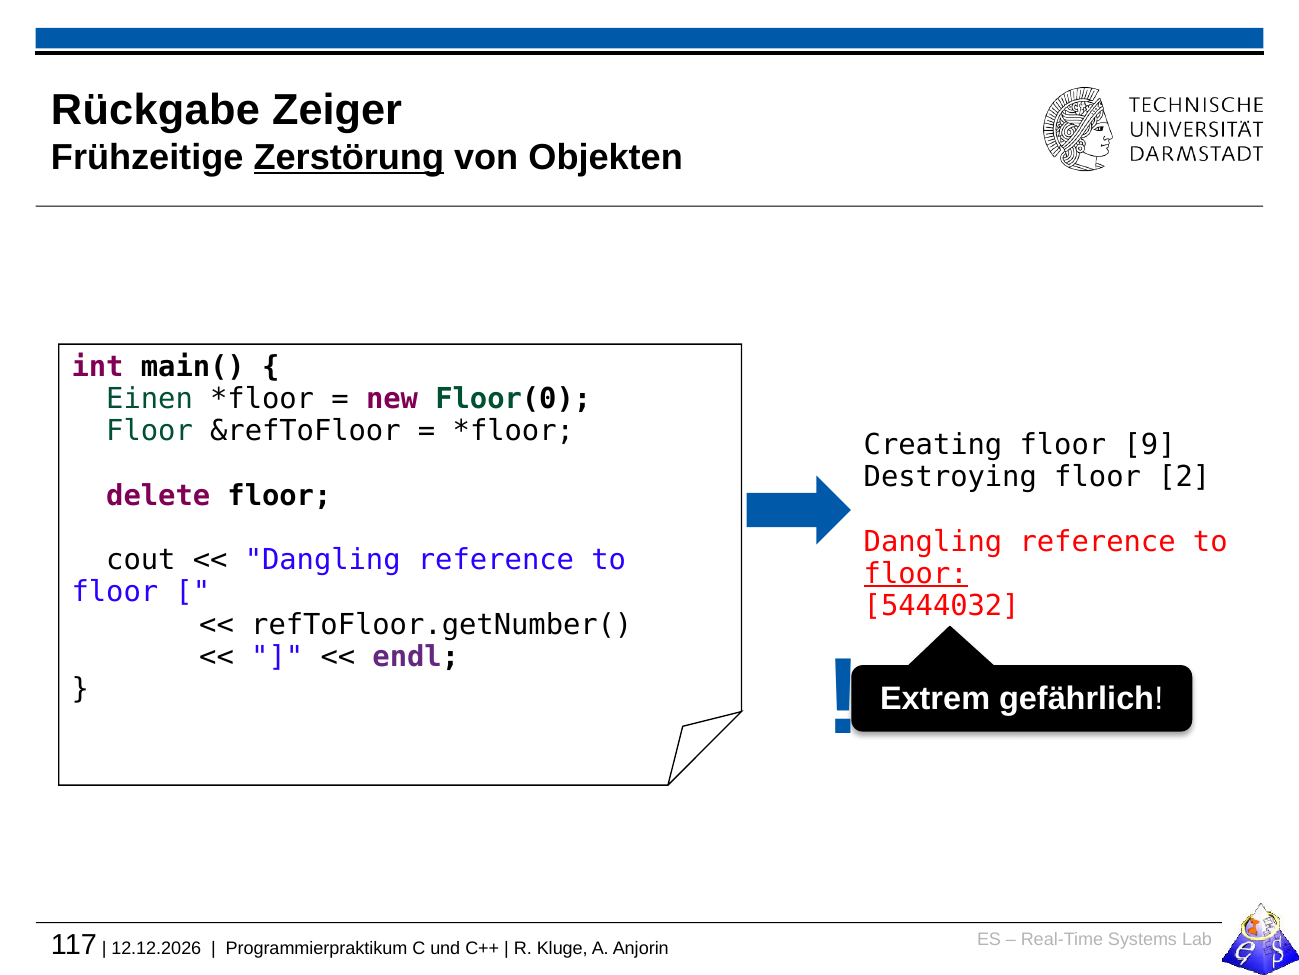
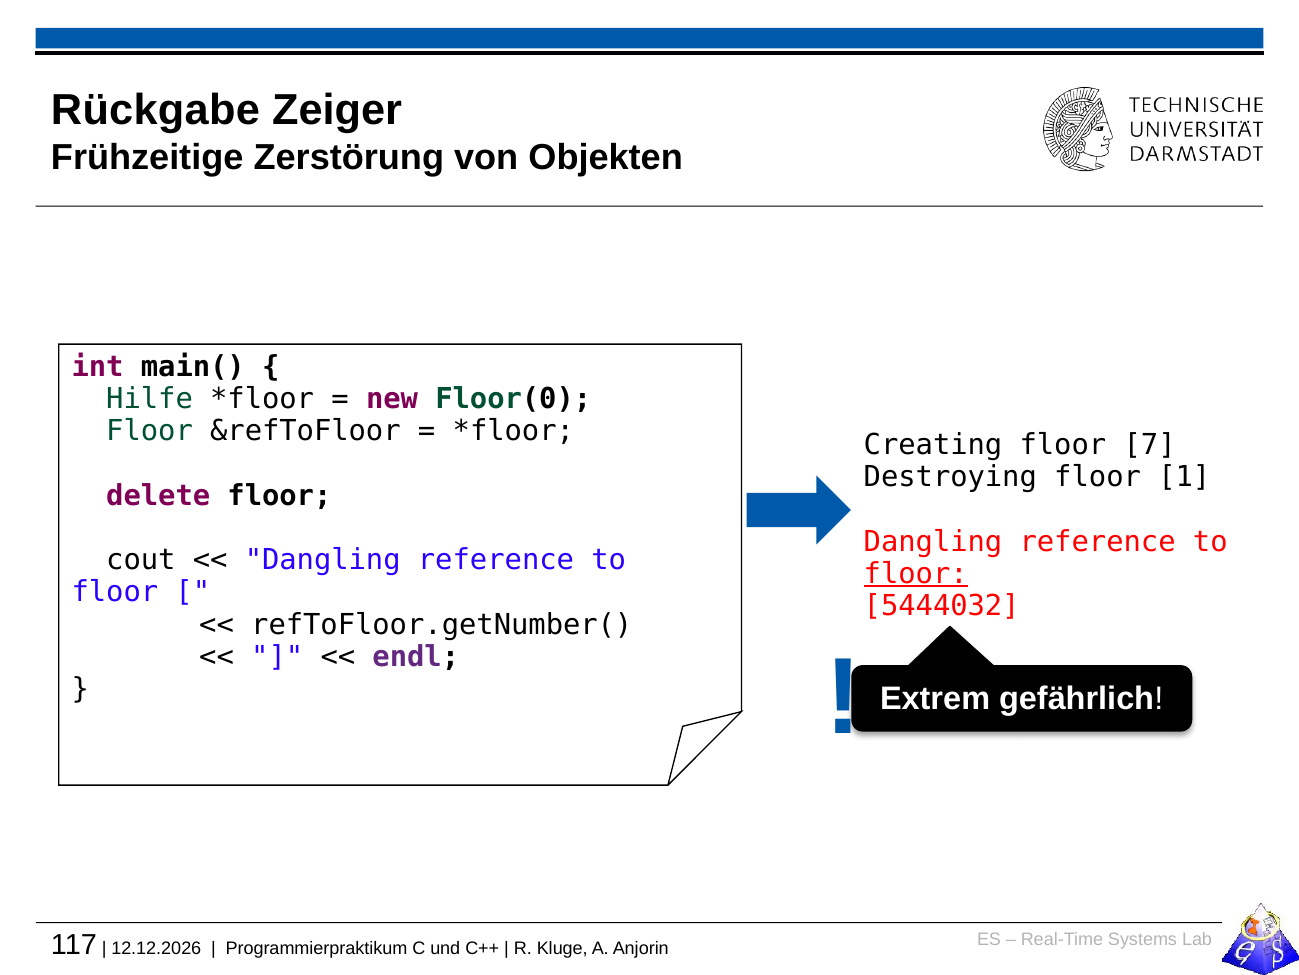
Zerstörung underline: present -> none
Einen: Einen -> Hilfe
9: 9 -> 7
2: 2 -> 1
